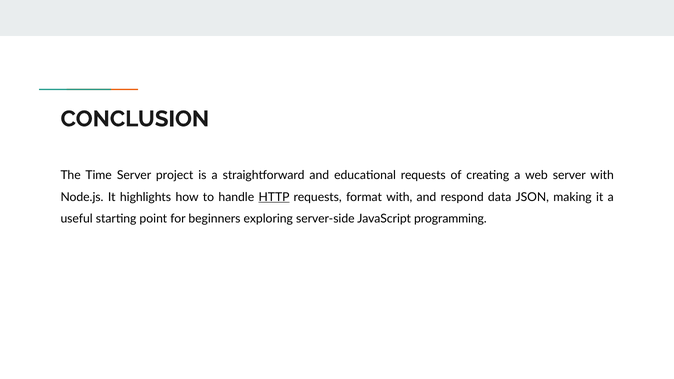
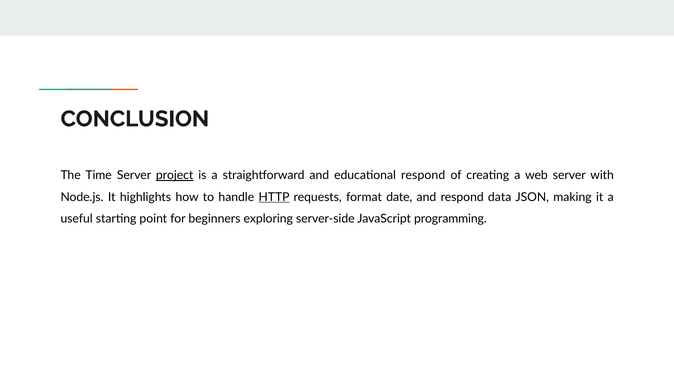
project underline: none -> present
educational requests: requests -> respond
format with: with -> date
